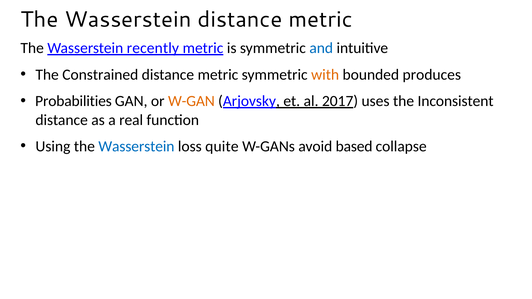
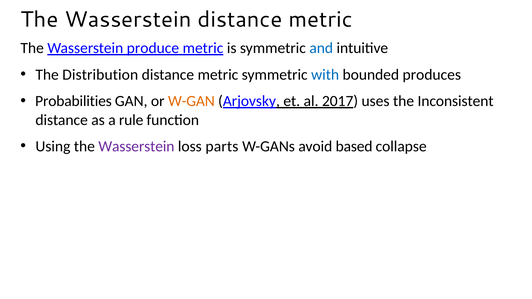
recently: recently -> produce
Constrained: Constrained -> Distribution
with colour: orange -> blue
real: real -> rule
Wasserstein at (136, 146) colour: blue -> purple
quite: quite -> parts
